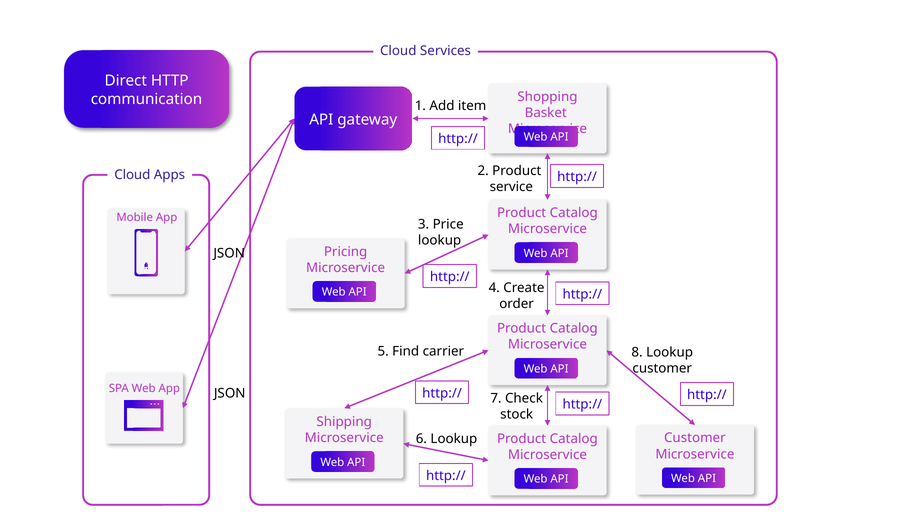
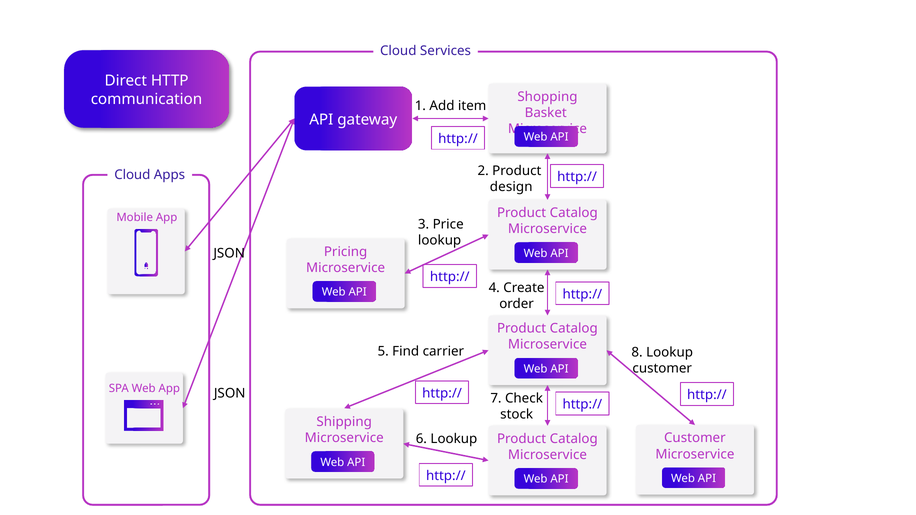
service: service -> design
